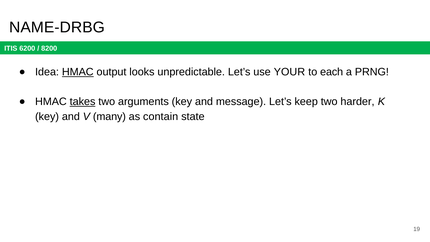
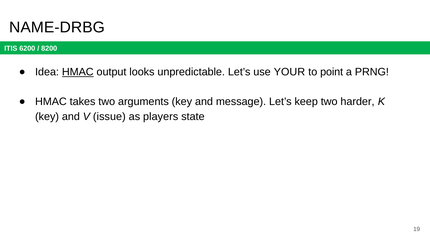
each: each -> point
takes underline: present -> none
many: many -> issue
contain: contain -> players
